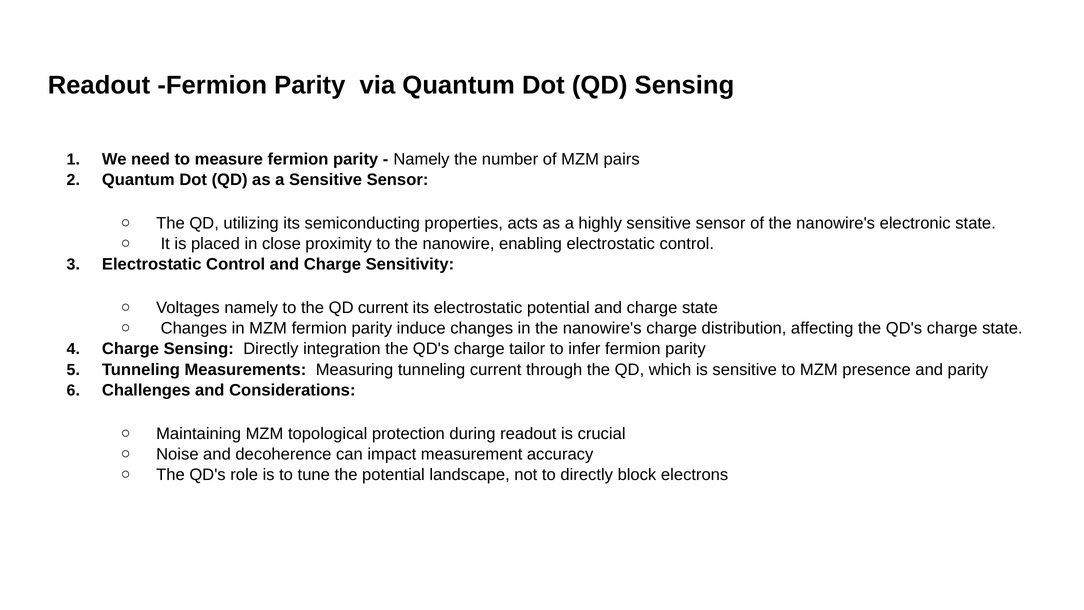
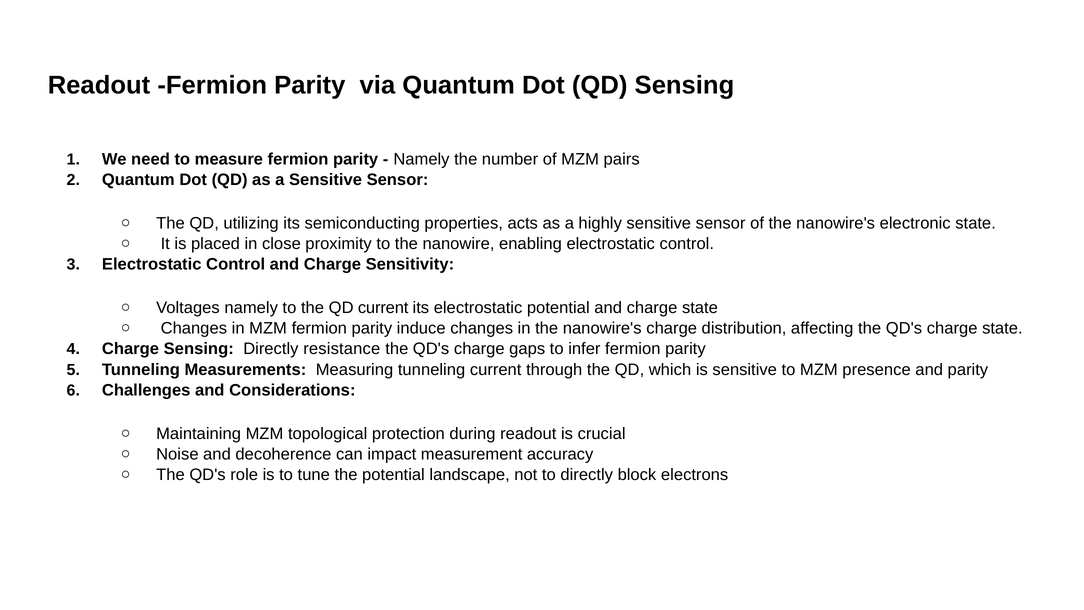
integration: integration -> resistance
tailor: tailor -> gaps
